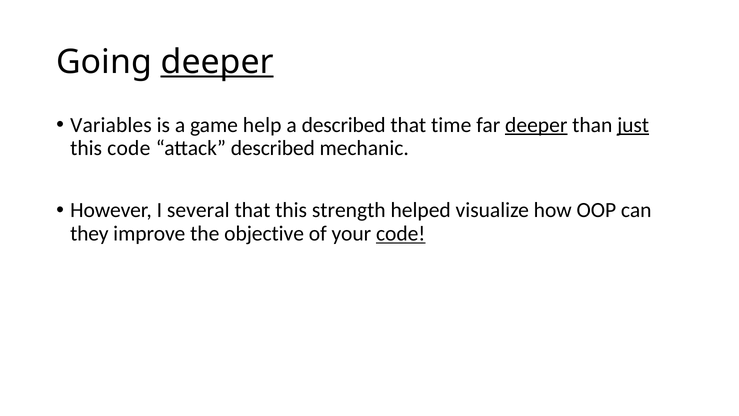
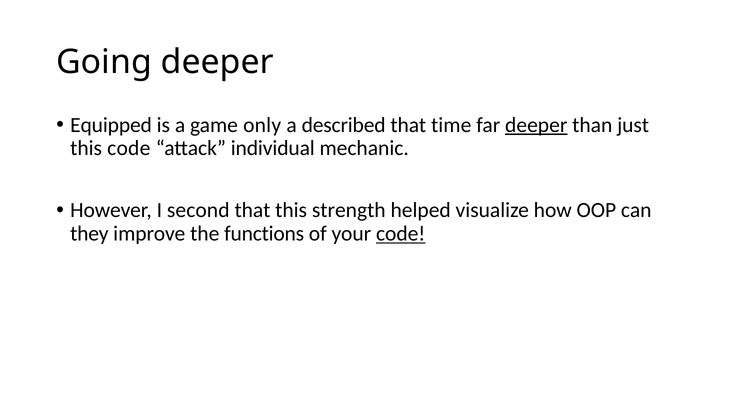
deeper at (217, 62) underline: present -> none
Variables: Variables -> Equipped
help: help -> only
just underline: present -> none
attack described: described -> individual
several: several -> second
objective: objective -> functions
